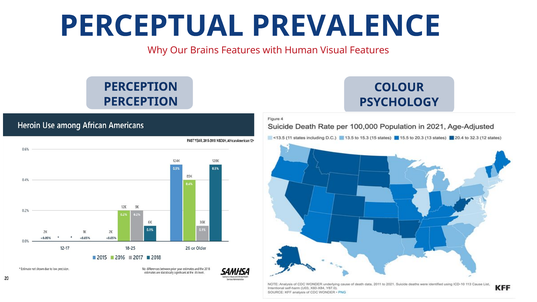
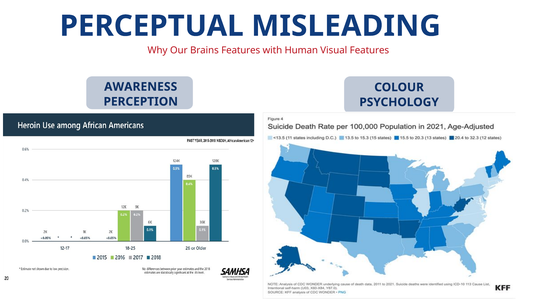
PREVALENCE: PREVALENCE -> MISLEADING
PERCEPTION at (141, 87): PERCEPTION -> AWARENESS
